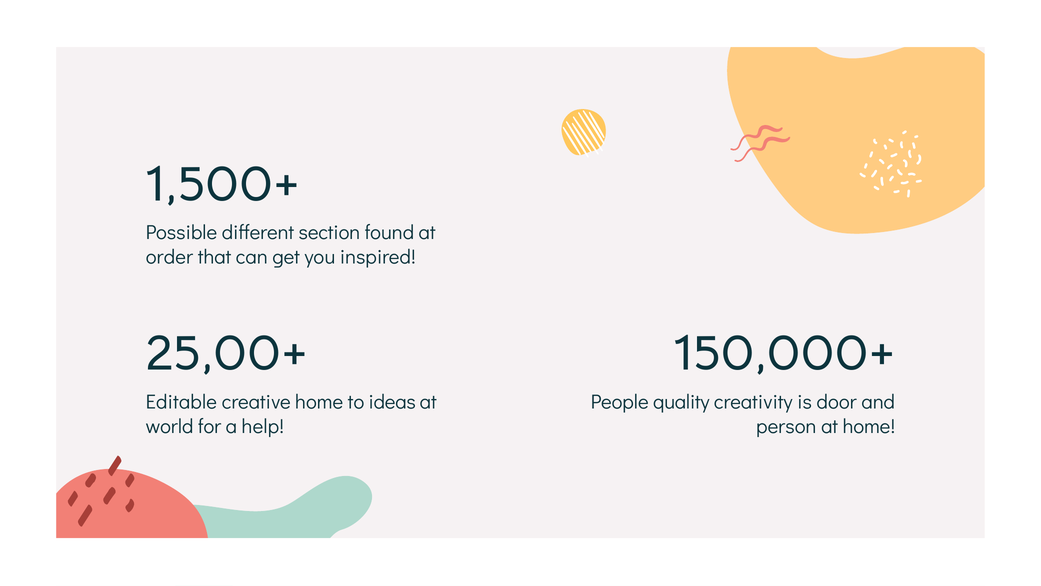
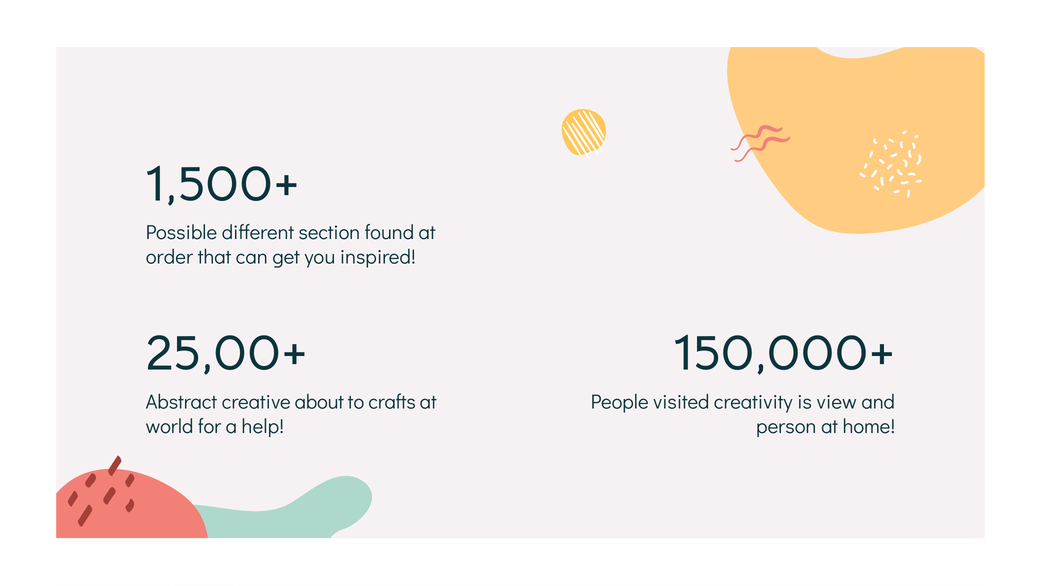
Editable: Editable -> Abstract
creative home: home -> about
ideas: ideas -> crafts
quality: quality -> visited
door: door -> view
